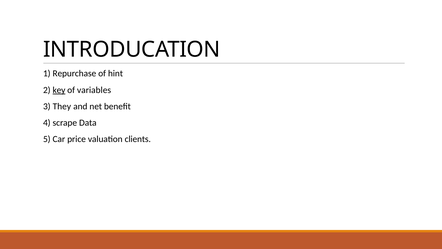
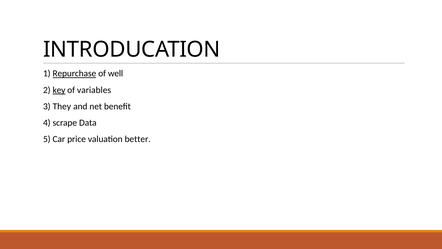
Repurchase underline: none -> present
hint: hint -> well
clients: clients -> better
